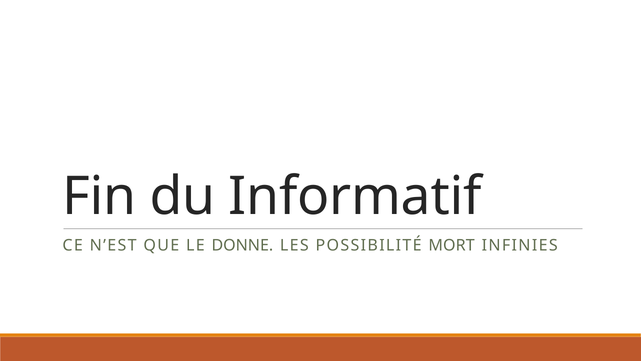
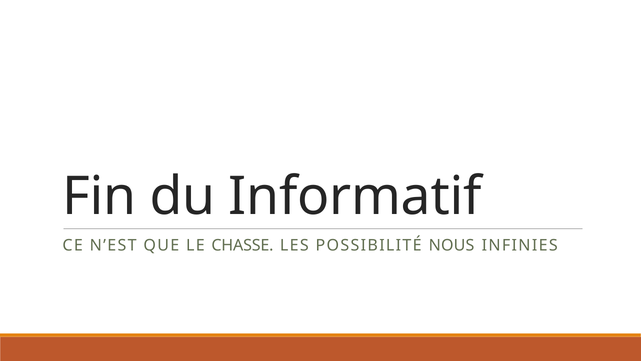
DONNE: DONNE -> CHASSE
MORT: MORT -> NOUS
